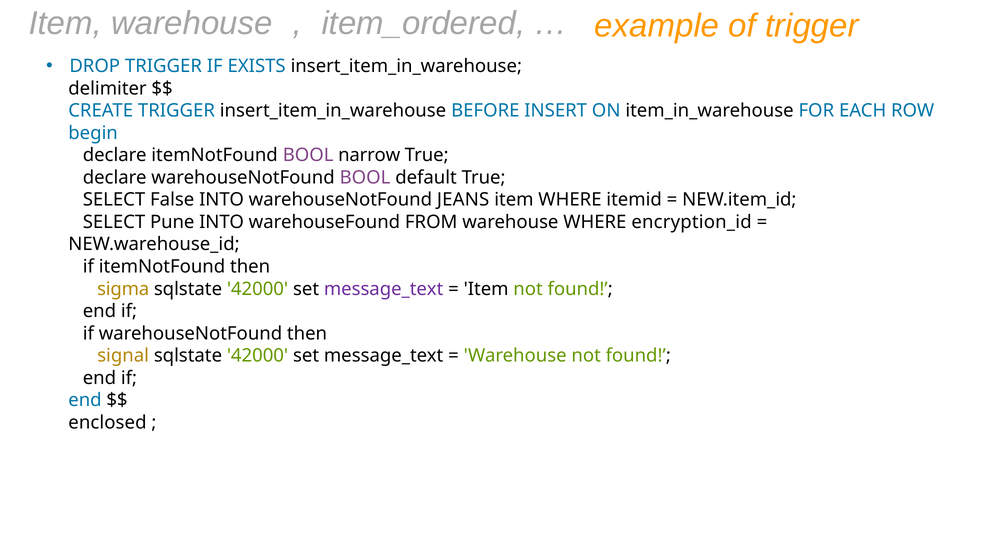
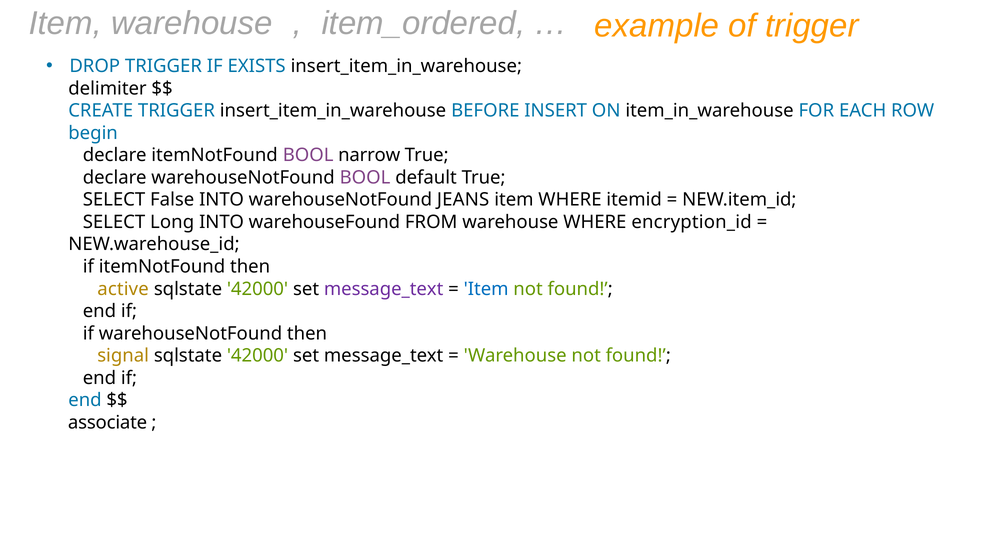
Pune: Pune -> Long
sigma: sigma -> active
Item at (486, 289) colour: black -> blue
enclosed: enclosed -> associate
